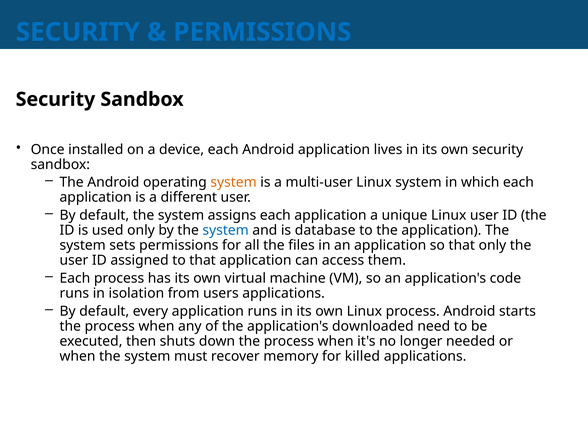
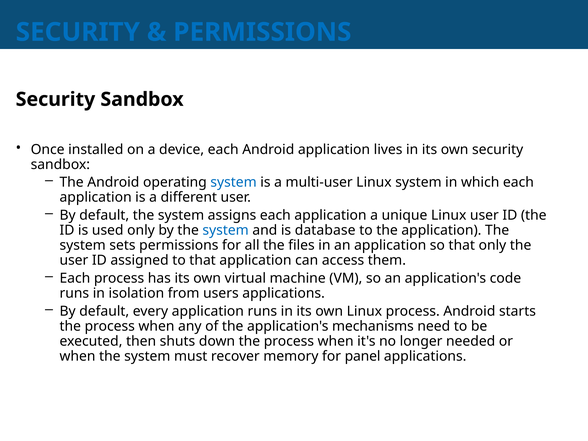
system at (234, 182) colour: orange -> blue
downloaded: downloaded -> mechanisms
killed: killed -> panel
